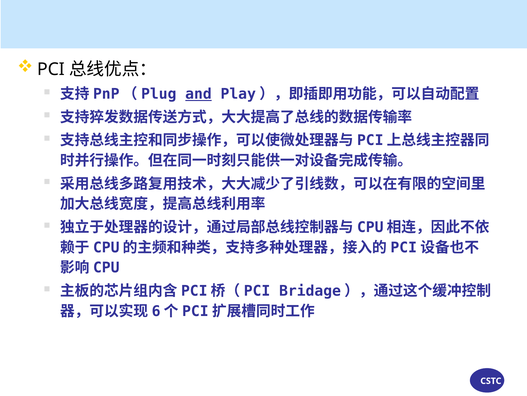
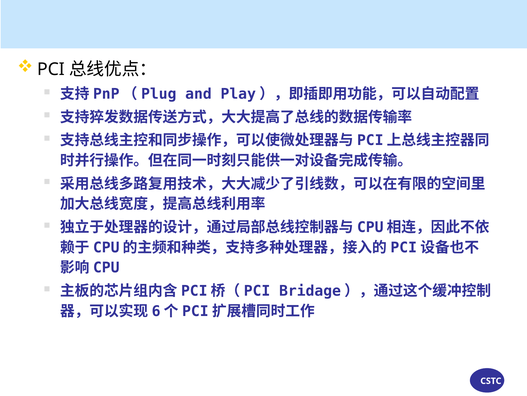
and underline: present -> none
